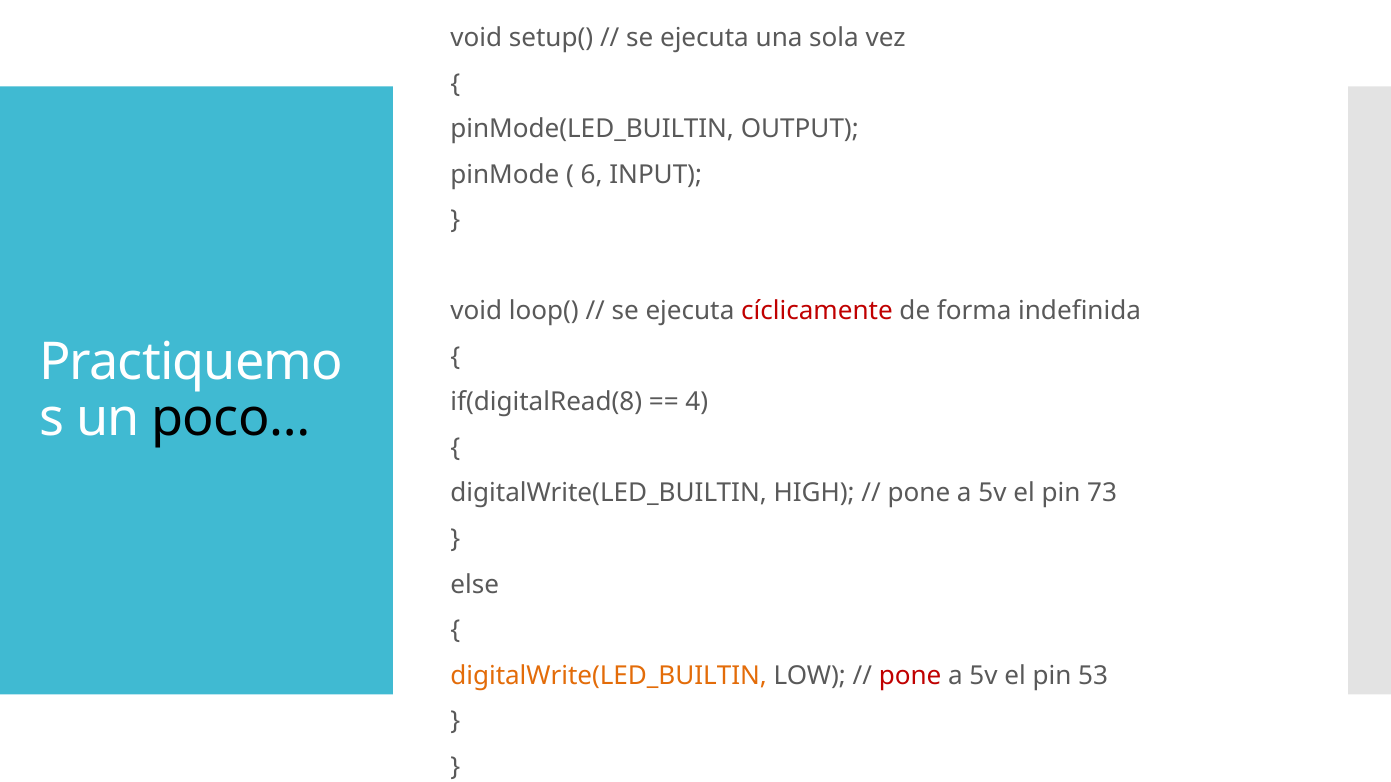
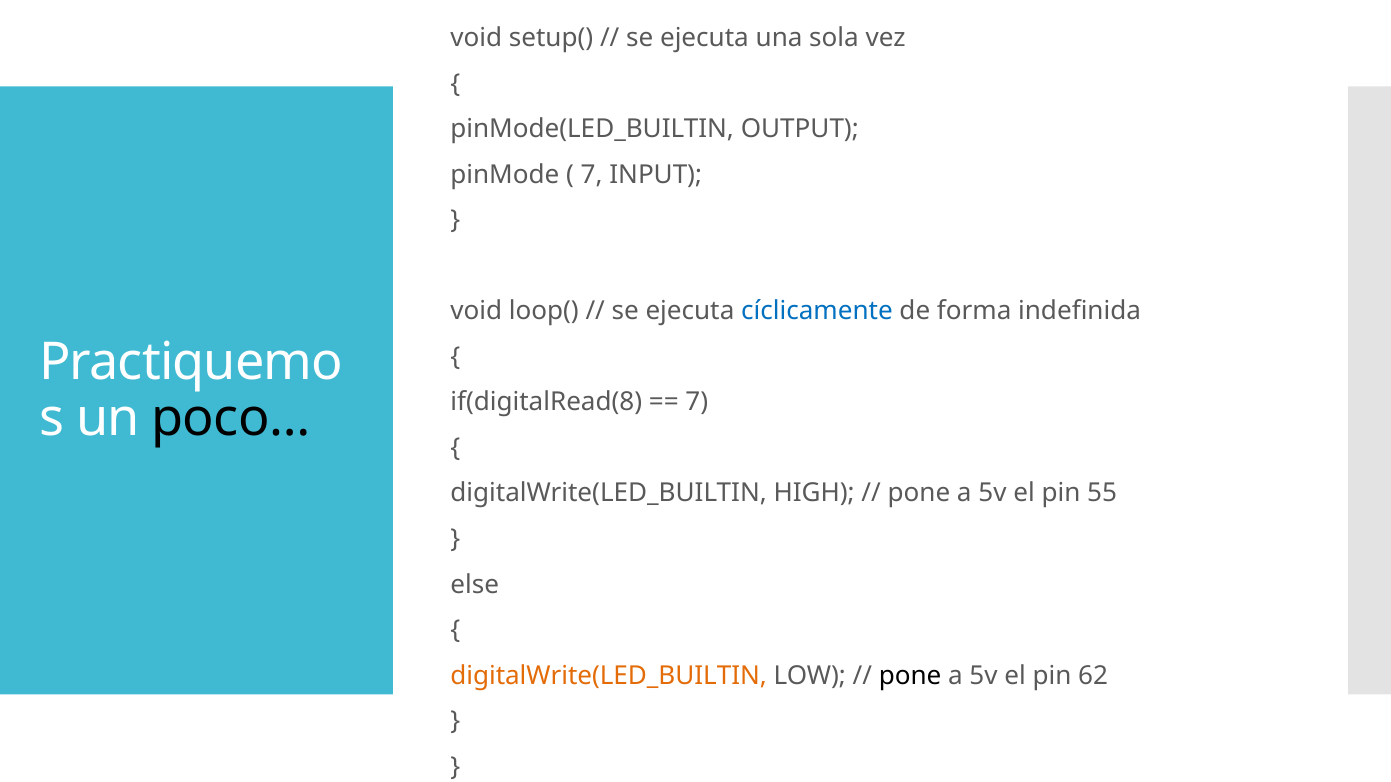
6 at (592, 175): 6 -> 7
cíclicamente colour: red -> blue
4 at (697, 403): 4 -> 7
73: 73 -> 55
pone at (910, 676) colour: red -> black
53: 53 -> 62
